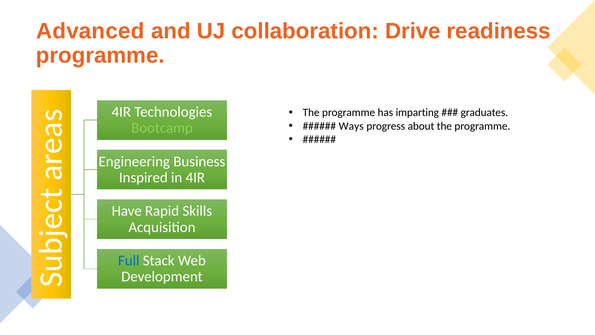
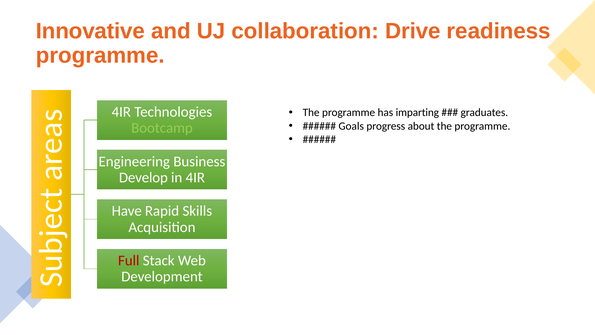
Advanced: Advanced -> Innovative
Ways: Ways -> Goals
Inspired: Inspired -> Develop
Full colour: blue -> red
